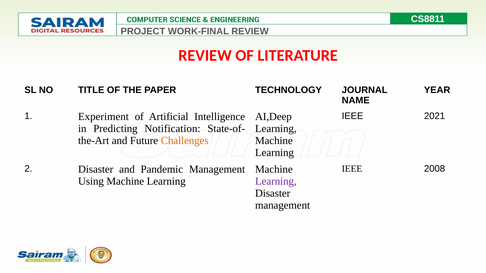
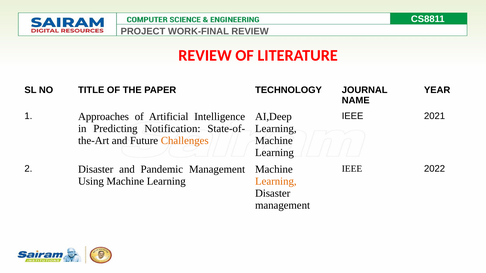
Experiment: Experiment -> Approaches
2008: 2008 -> 2022
Learning at (276, 182) colour: purple -> orange
